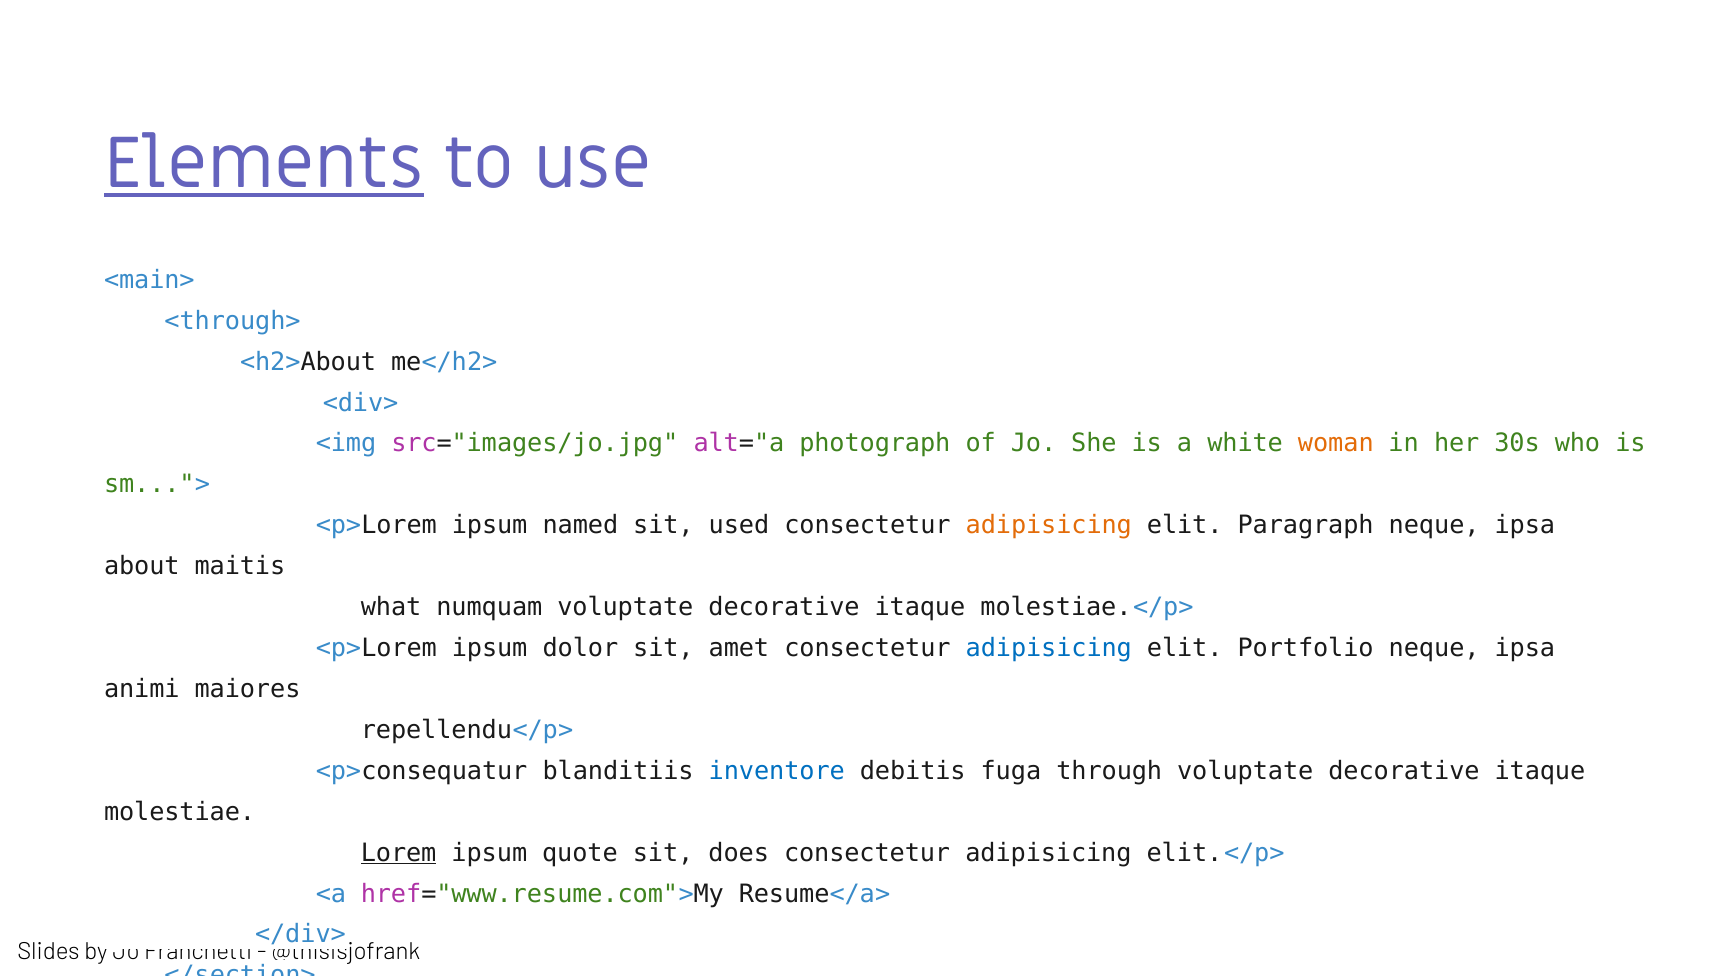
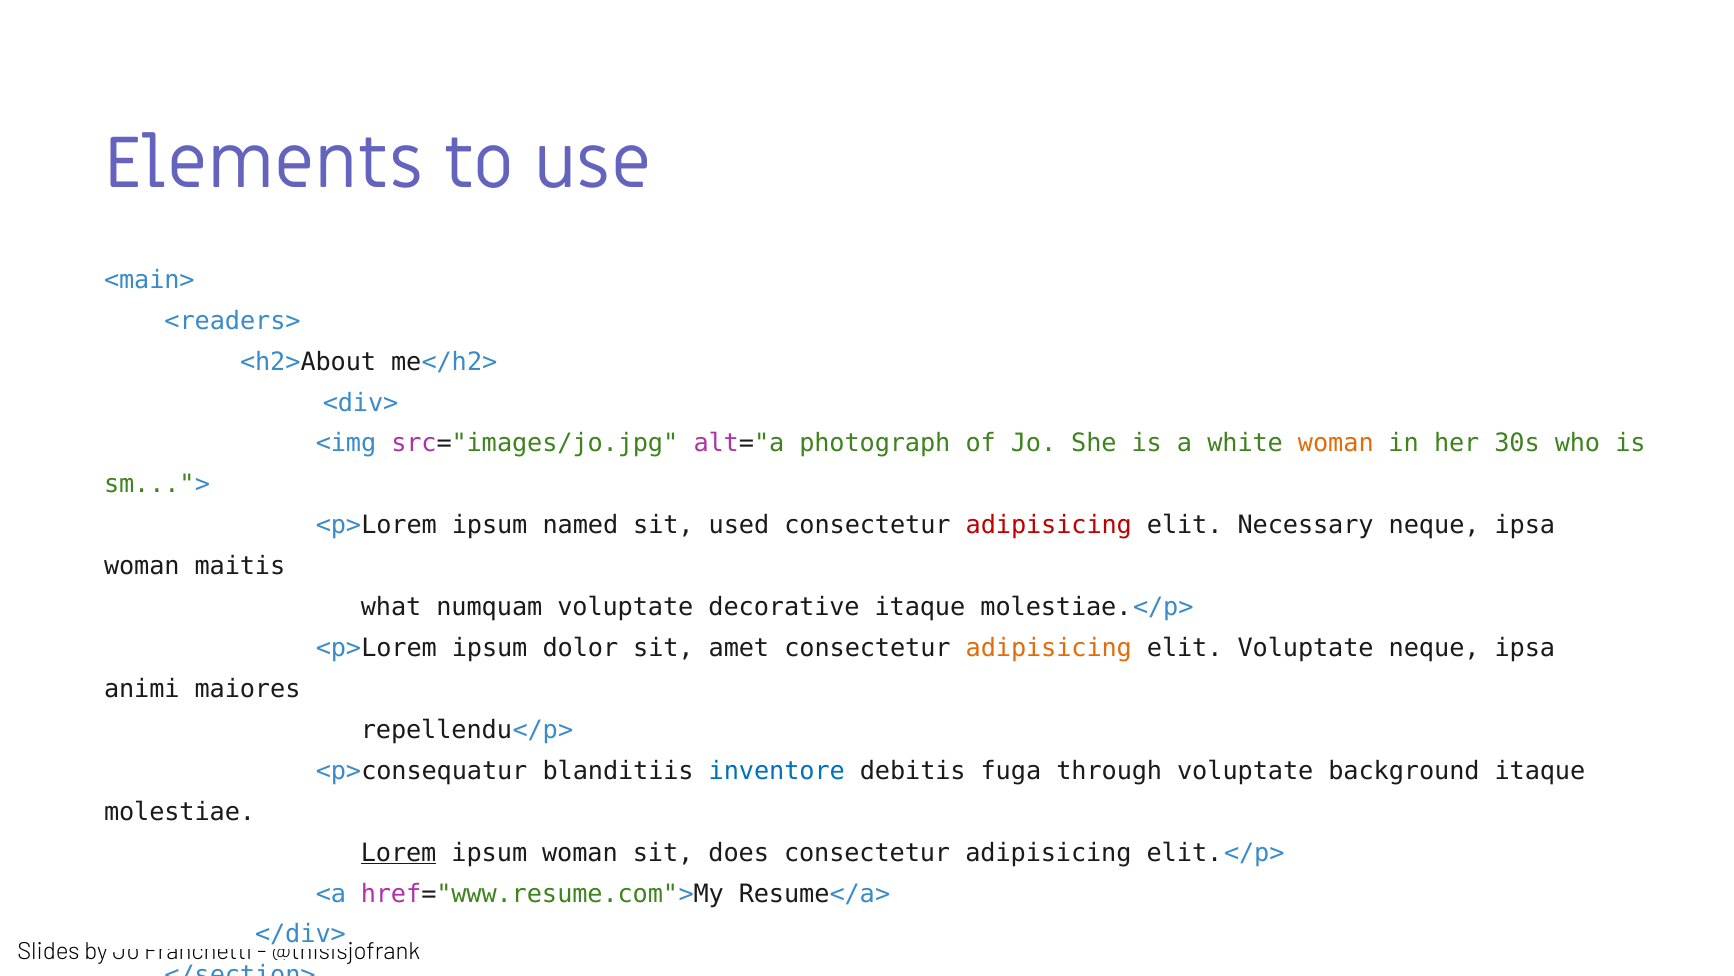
Elements underline: present -> none
<through>: <through> -> <readers>
adipisicing at (1049, 525) colour: orange -> red
Paragraph: Paragraph -> Necessary
about at (142, 566): about -> woman
adipisicing at (1049, 648) colour: blue -> orange
elit Portfolio: Portfolio -> Voluptate
decorative at (1404, 770): decorative -> background
ipsum quote: quote -> woman
